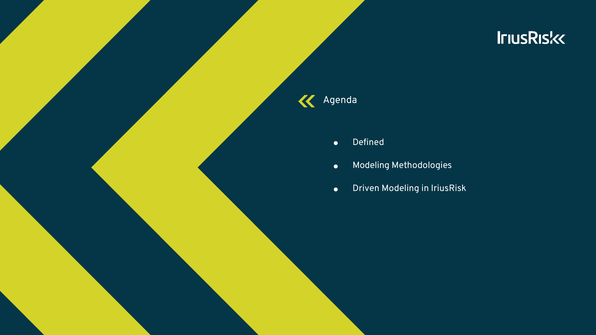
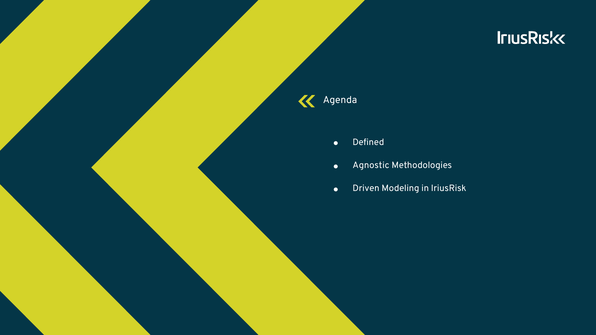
Modeling at (371, 165): Modeling -> Agnostic
